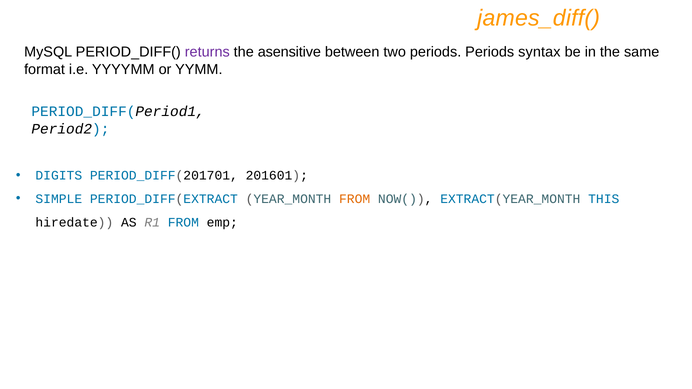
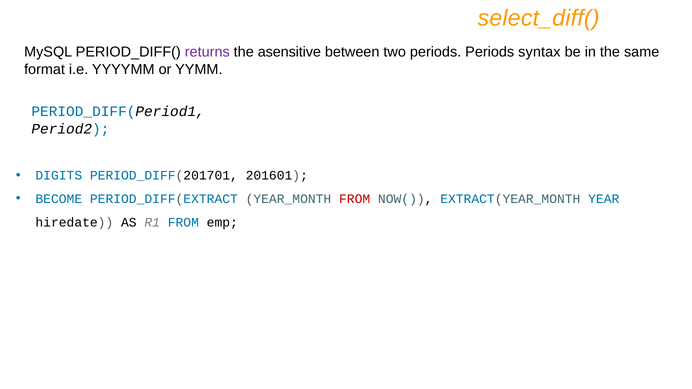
james_diff(: james_diff( -> select_diff(
SIMPLE: SIMPLE -> BECOME
FROM at (355, 199) colour: orange -> red
THIS: THIS -> YEAR
